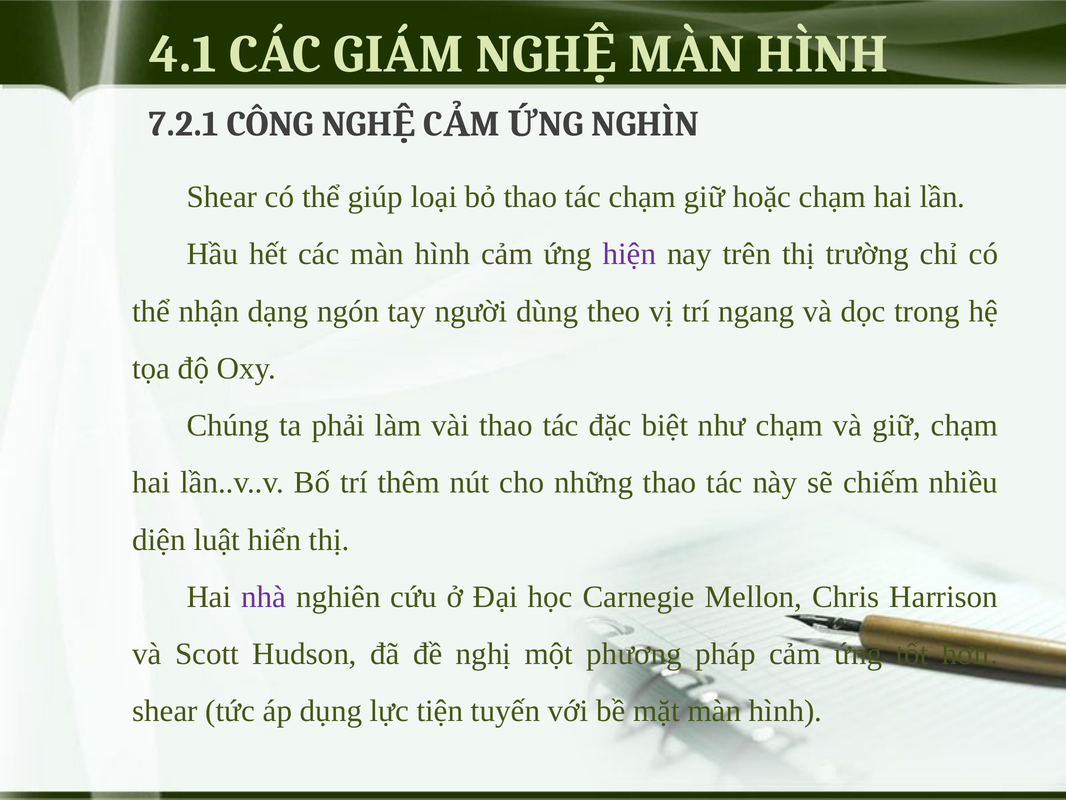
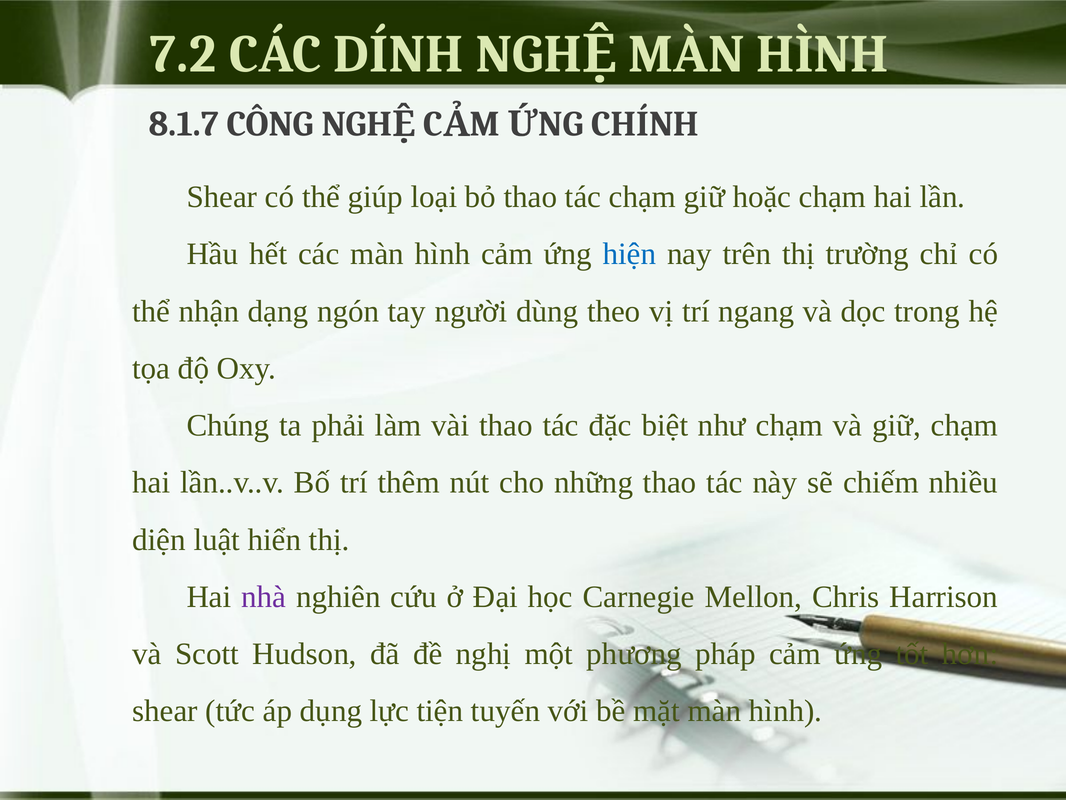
4.1: 4.1 -> 7.2
GIÁM: GIÁM -> DÍNH
7.2.1: 7.2.1 -> 8.1.7
NGHÌN: NGHÌN -> CHÍNH
hiện colour: purple -> blue
